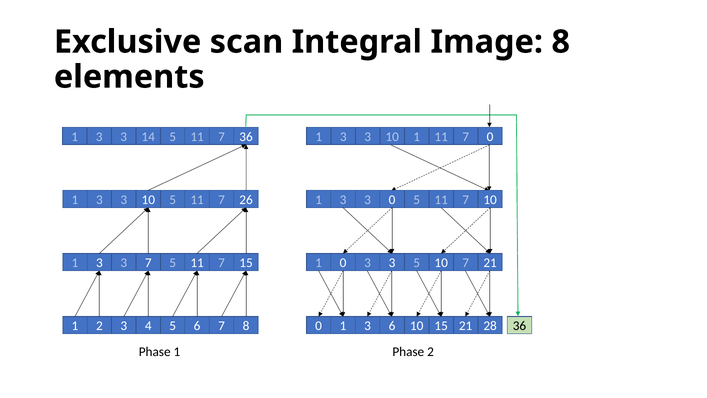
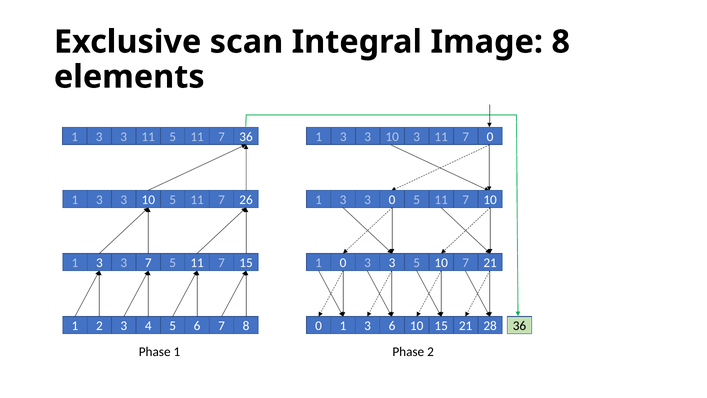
3 3 14: 14 -> 11
3 10 1: 1 -> 3
